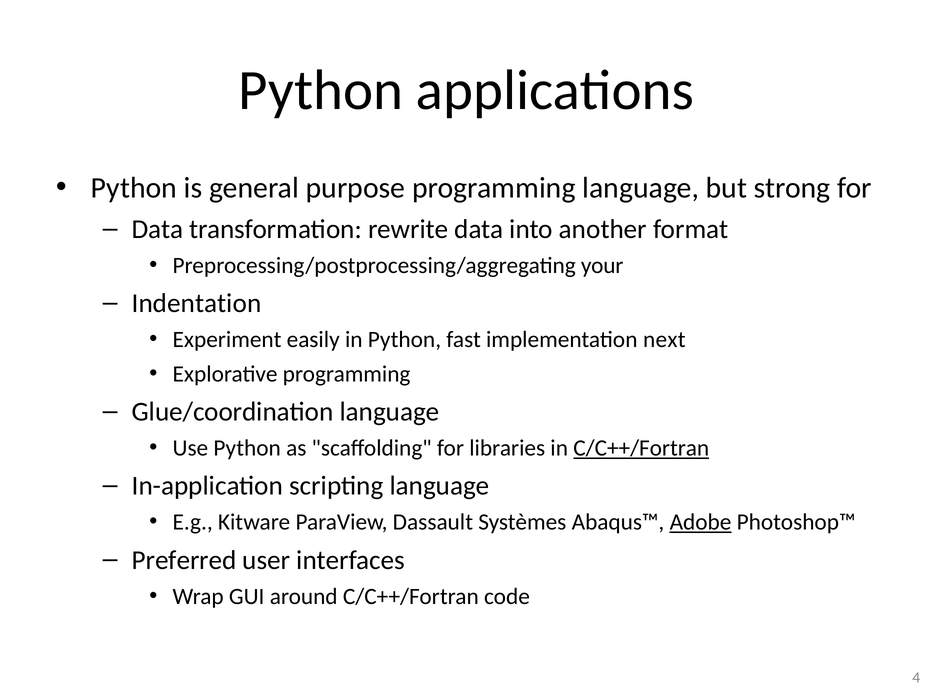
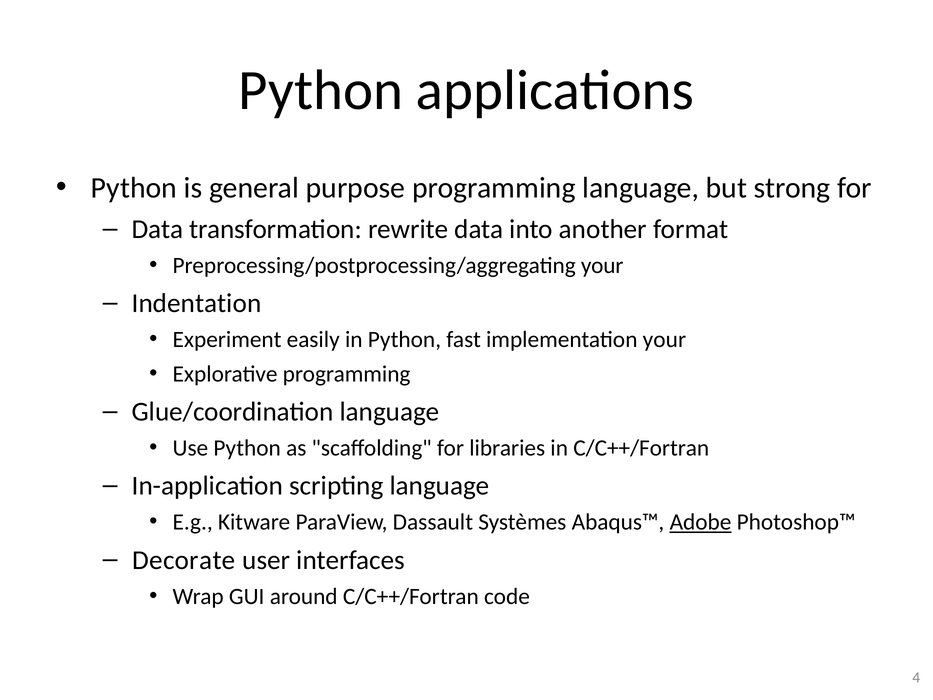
implementation next: next -> your
C/C++/Fortran at (641, 448) underline: present -> none
Preferred: Preferred -> Decorate
